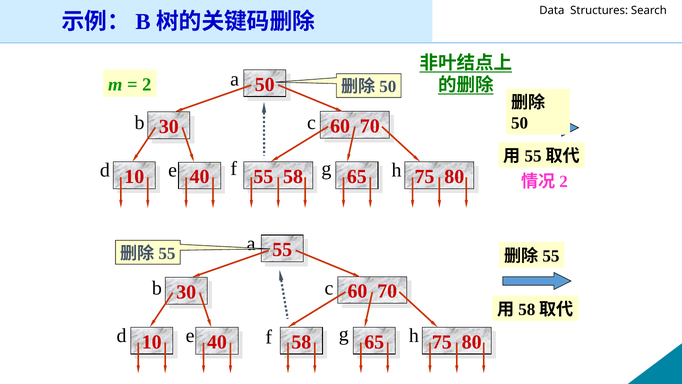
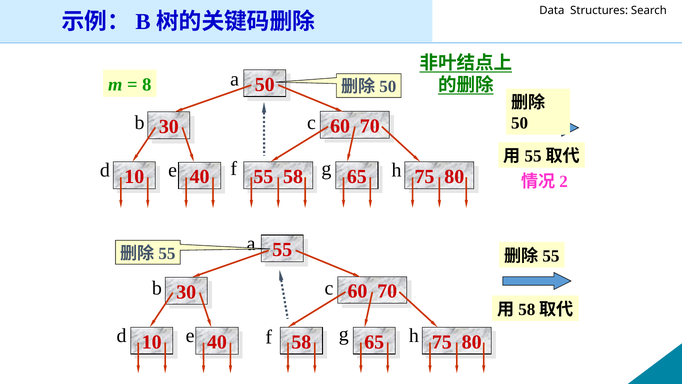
2: 2 -> 8
